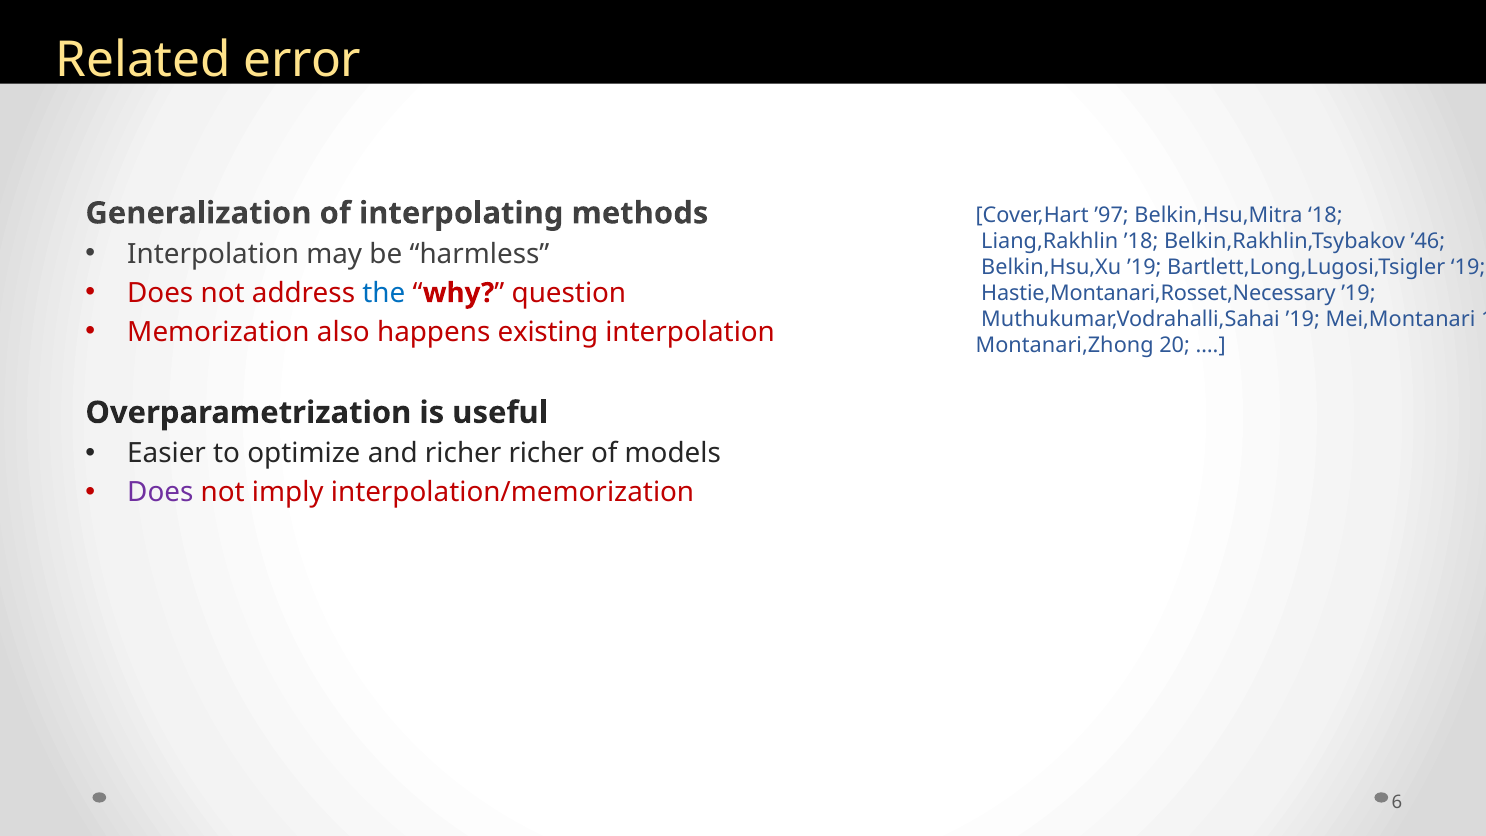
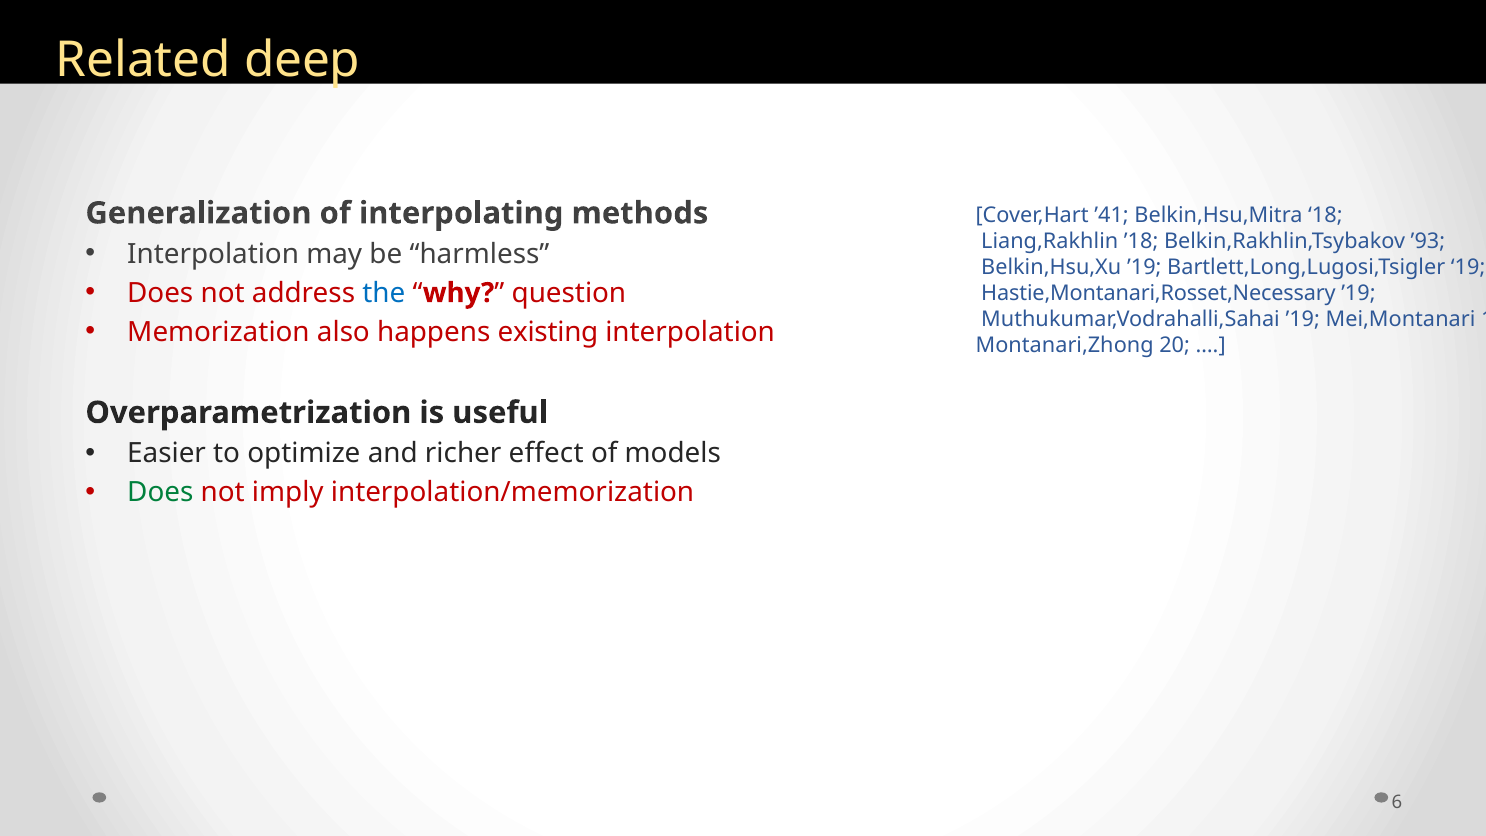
error: error -> deep
’97: ’97 -> ’41
’46: ’46 -> ’93
richer richer: richer -> effect
Does at (160, 492) colour: purple -> green
